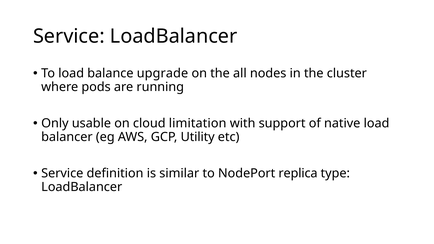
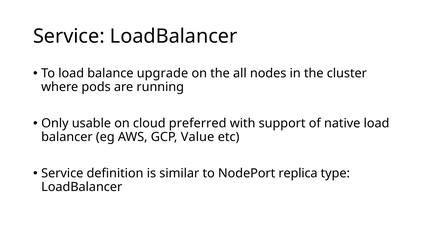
limitation: limitation -> preferred
Utility: Utility -> Value
